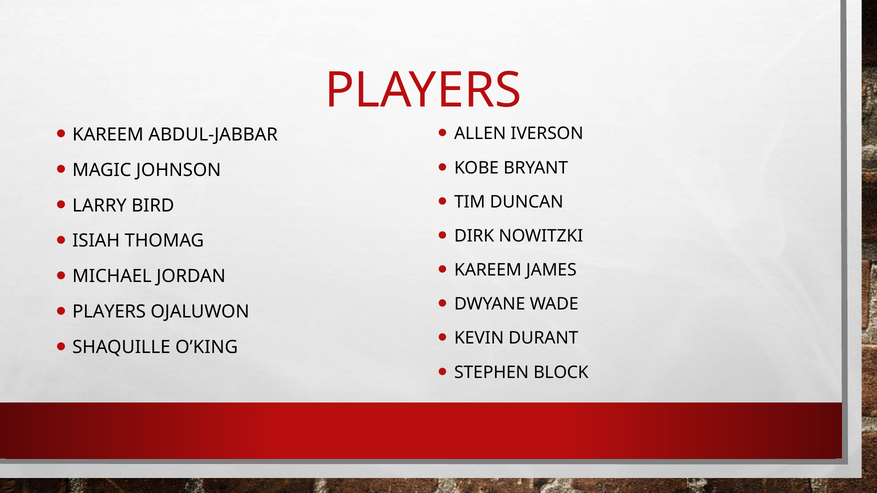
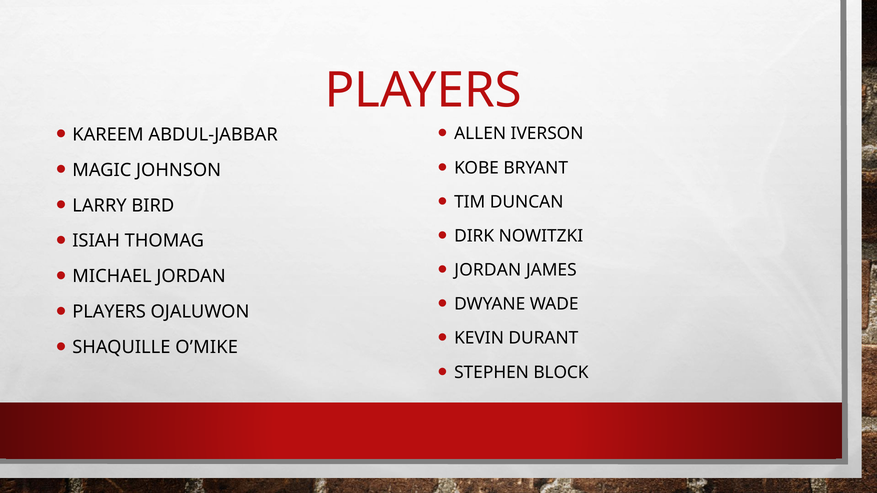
KAREEM at (488, 270): KAREEM -> JORDAN
O’KING: O’KING -> O’MIKE
